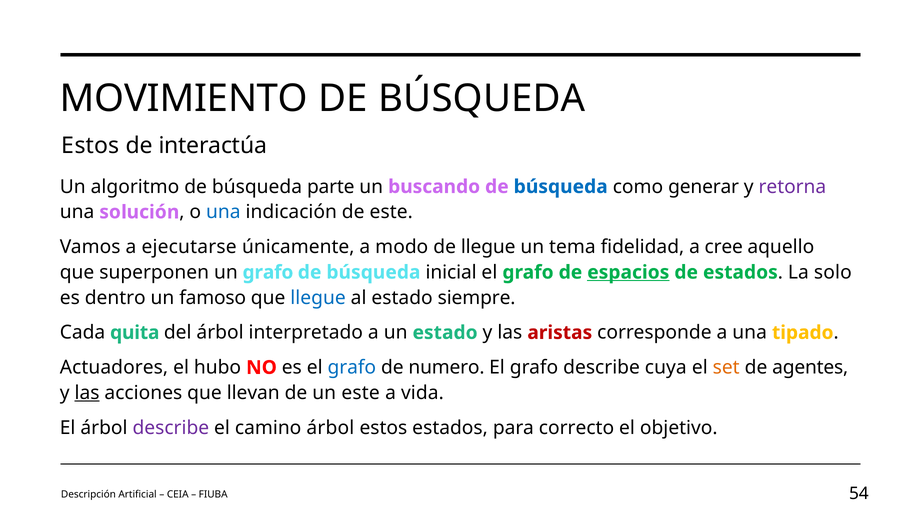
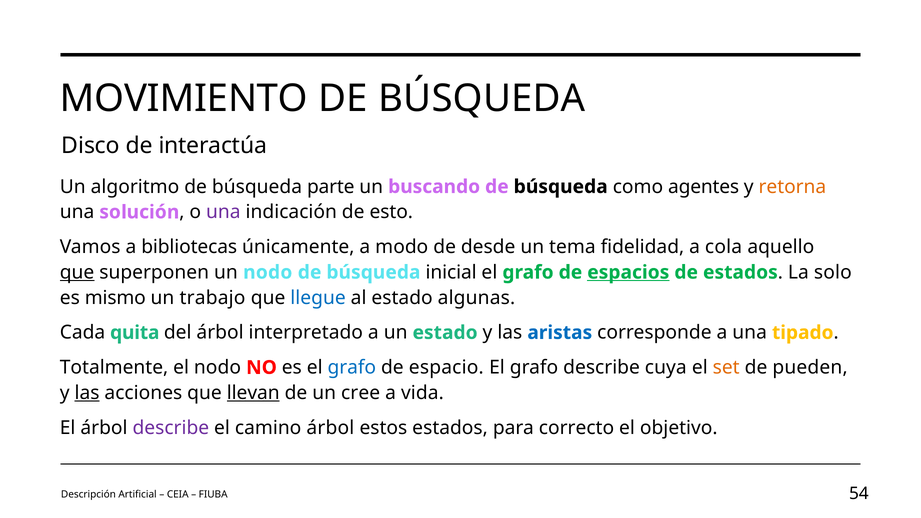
Estos at (90, 146): Estos -> Disco
búsqueda at (561, 187) colour: blue -> black
generar: generar -> agentes
retorna colour: purple -> orange
una at (223, 212) colour: blue -> purple
de este: este -> esto
ejecutarse: ejecutarse -> bibliotecas
de llegue: llegue -> desde
cree: cree -> cola
que at (77, 272) underline: none -> present
un grafo: grafo -> nodo
dentro: dentro -> mismo
famoso: famoso -> trabajo
siempre: siempre -> algunas
aristas colour: red -> blue
Actuadores: Actuadores -> Totalmente
el hubo: hubo -> nodo
numero: numero -> espacio
agentes: agentes -> pueden
llevan underline: none -> present
un este: este -> cree
